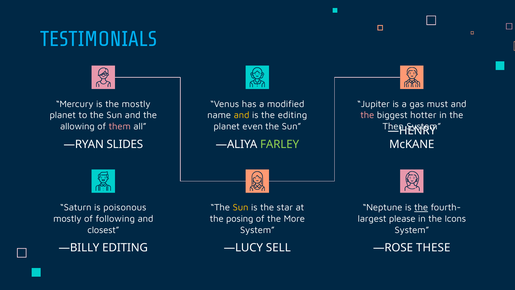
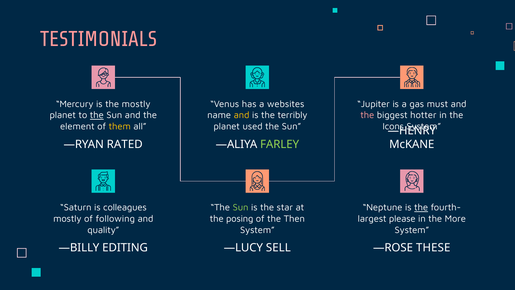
TESTIMONIALS colour: light blue -> pink
modified: modified -> websites
the at (97, 115) underline: none -> present
the editing: editing -> terribly
allowing: allowing -> element
them colour: pink -> yellow
even: even -> used
Then: Then -> Icons
SLIDES: SLIDES -> RATED
poisonous: poisonous -> colleagues
Sun at (241, 207) colour: yellow -> light green
More: More -> Then
Icons: Icons -> More
closest: closest -> quality
